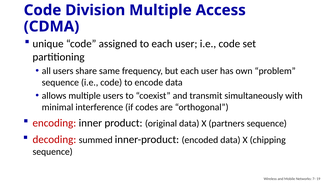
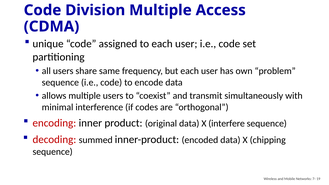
partners: partners -> interfere
